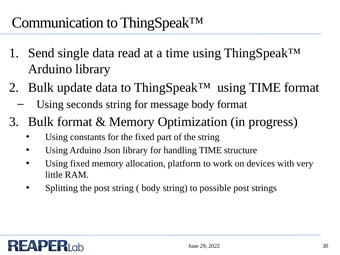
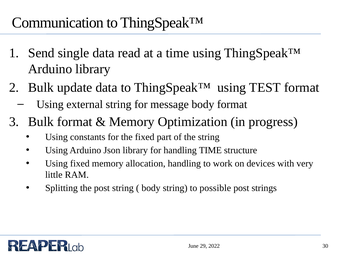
using TIME: TIME -> TEST
seconds: seconds -> external
allocation platform: platform -> handling
